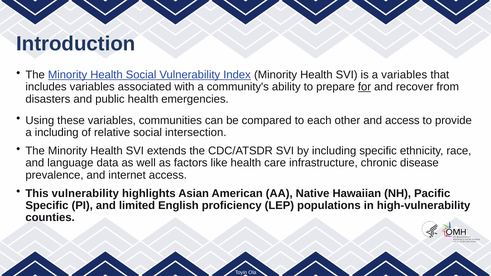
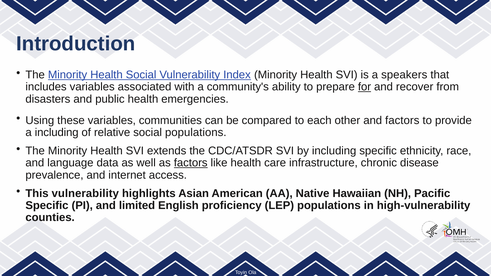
a variables: variables -> speakers
and access: access -> factors
social intersection: intersection -> populations
factors at (191, 163) underline: none -> present
